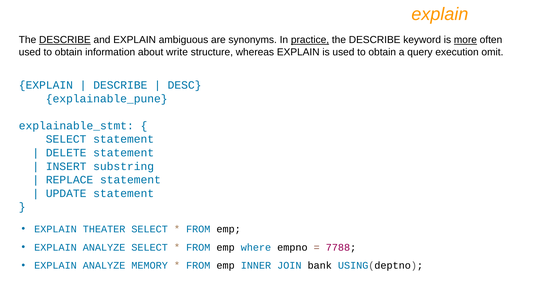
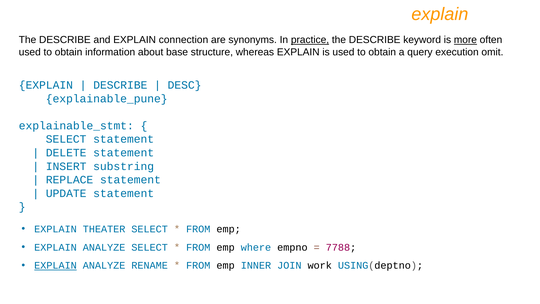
DESCRIBE at (65, 40) underline: present -> none
ambiguous: ambiguous -> connection
write: write -> base
EXPLAIN at (55, 265) underline: none -> present
MEMORY: MEMORY -> RENAME
bank: bank -> work
